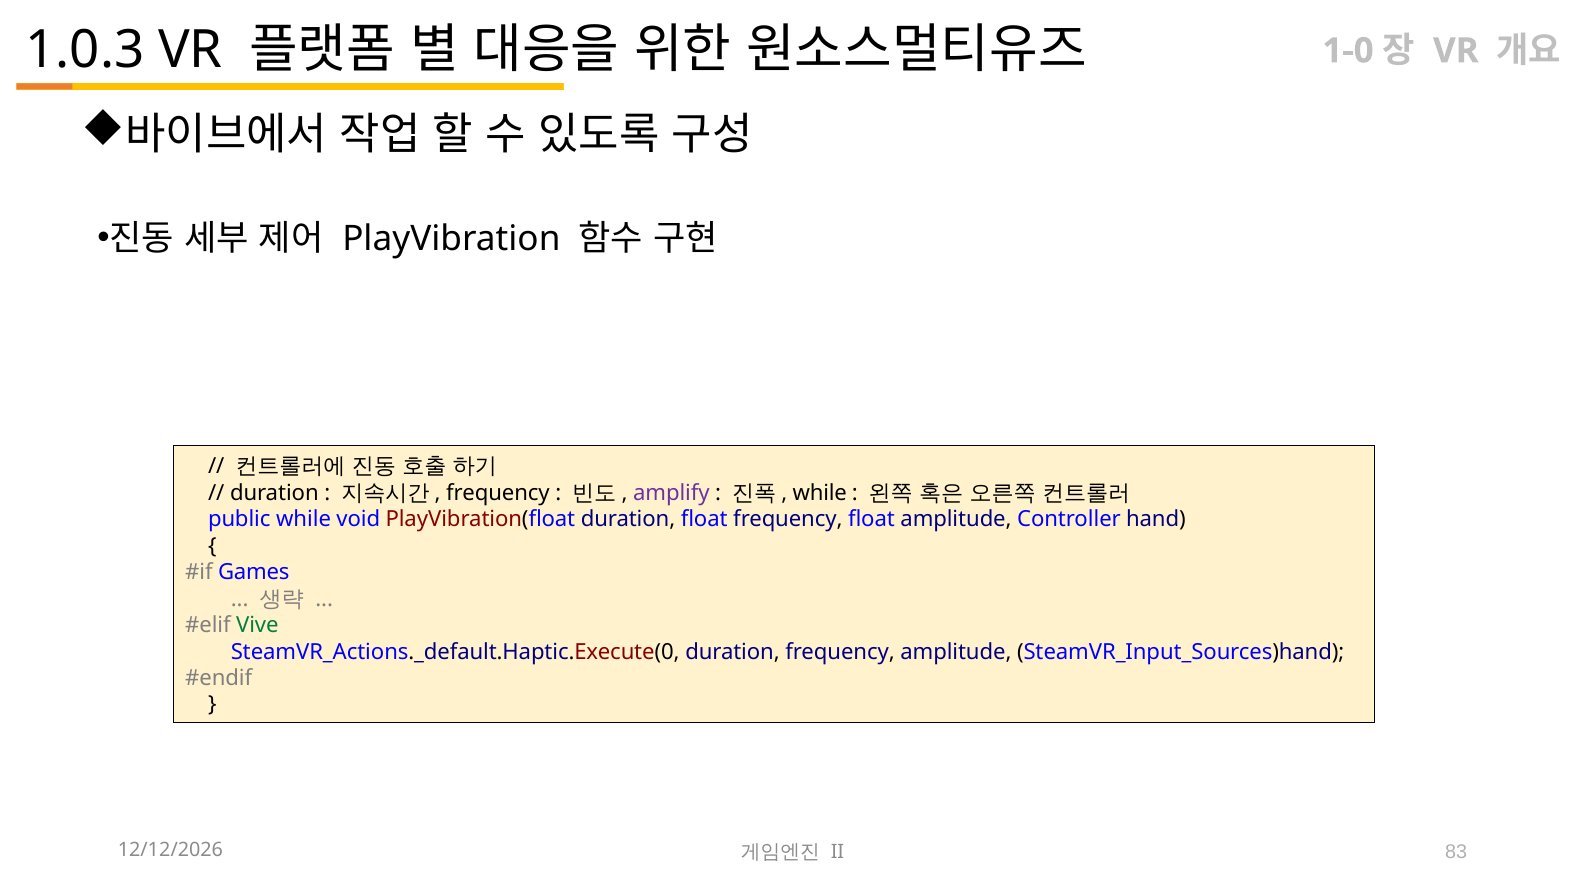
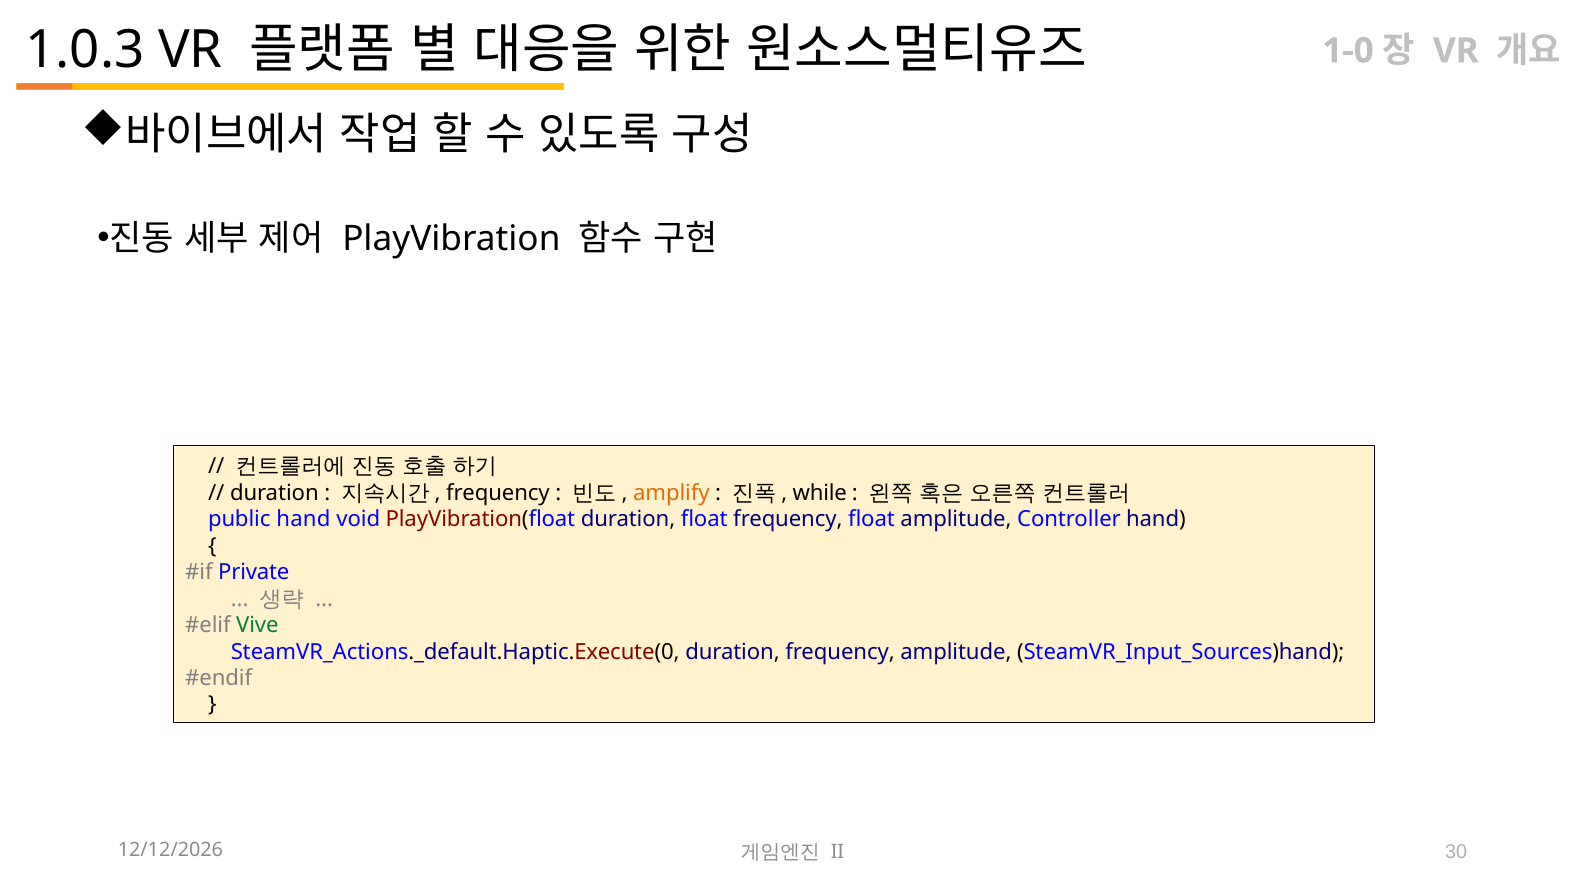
amplify colour: purple -> orange
public while: while -> hand
Games: Games -> Private
83: 83 -> 30
